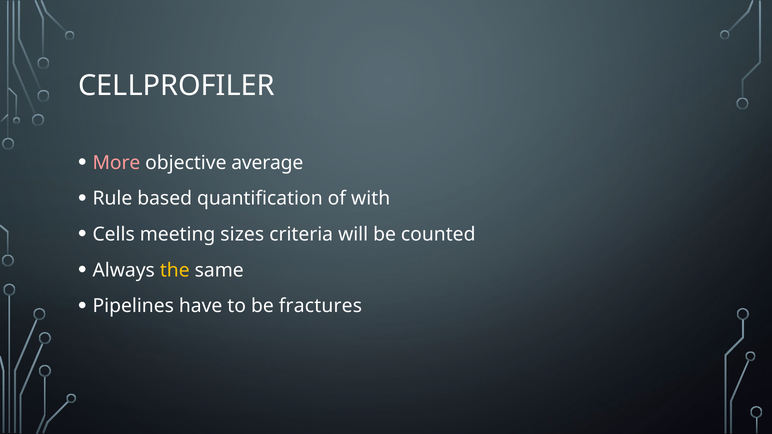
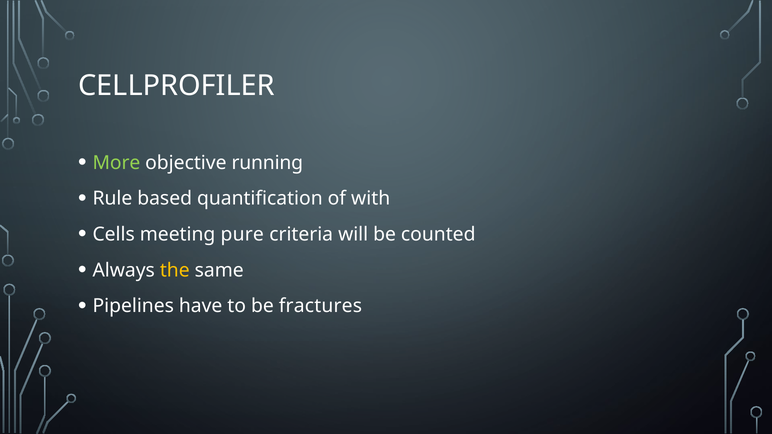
More colour: pink -> light green
average: average -> running
sizes: sizes -> pure
